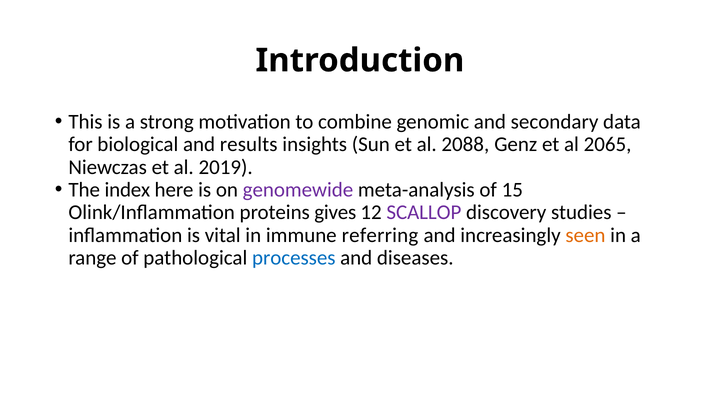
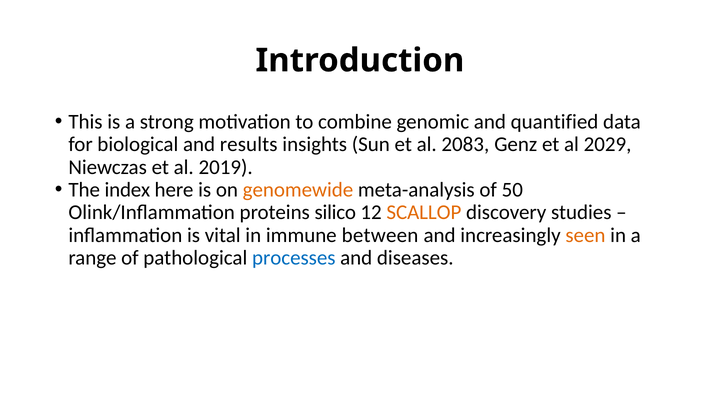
secondary: secondary -> quantified
2088: 2088 -> 2083
2065: 2065 -> 2029
genomewide colour: purple -> orange
15: 15 -> 50
gives: gives -> silico
SCALLOP colour: purple -> orange
referring: referring -> between
